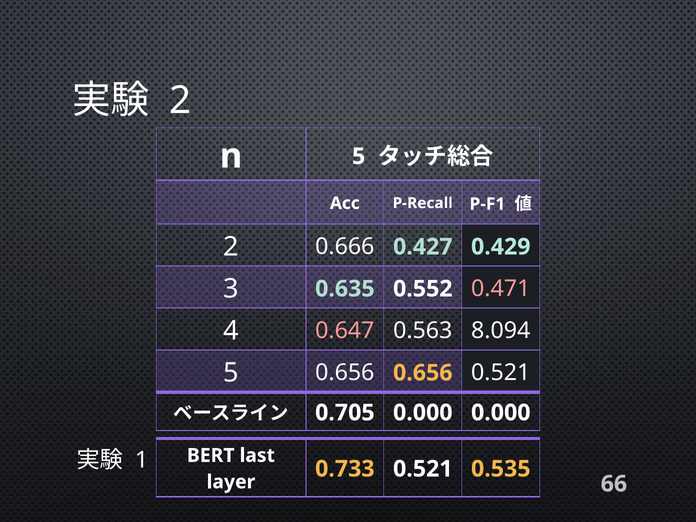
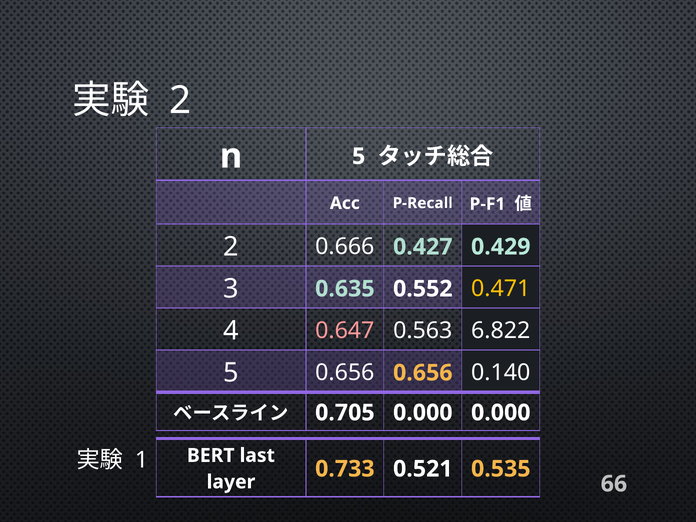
0.471 colour: pink -> yellow
8.094: 8.094 -> 6.822
0.521 at (501, 373): 0.521 -> 0.140
